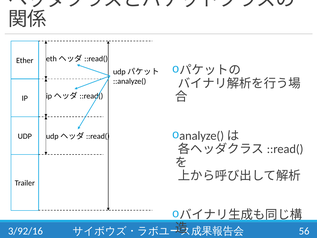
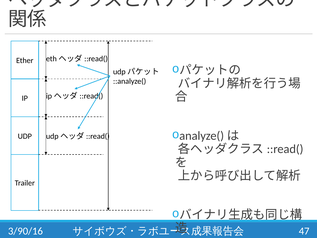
3/92/16: 3/92/16 -> 3/90/16
56: 56 -> 47
